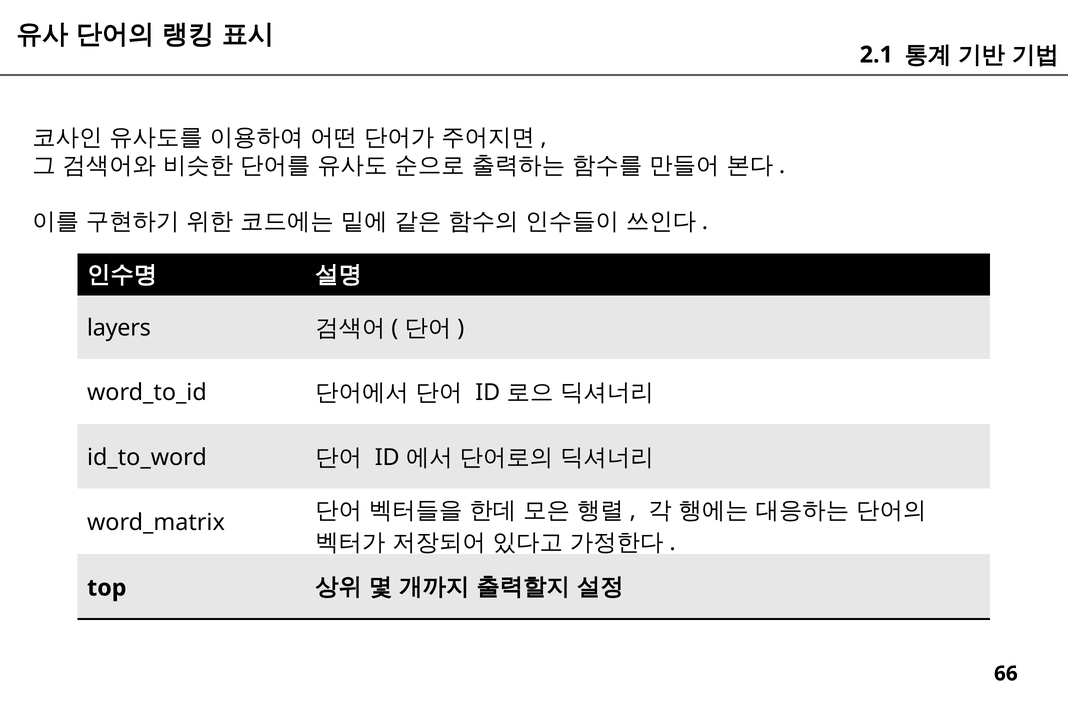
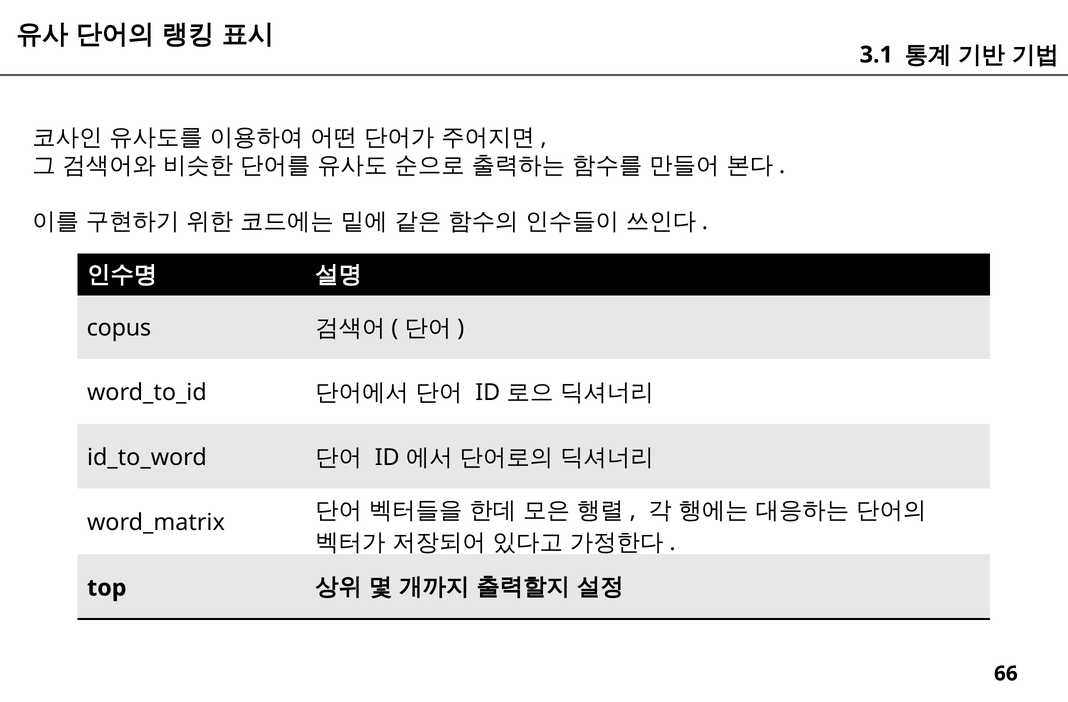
2.1: 2.1 -> 3.1
layers: layers -> copus
